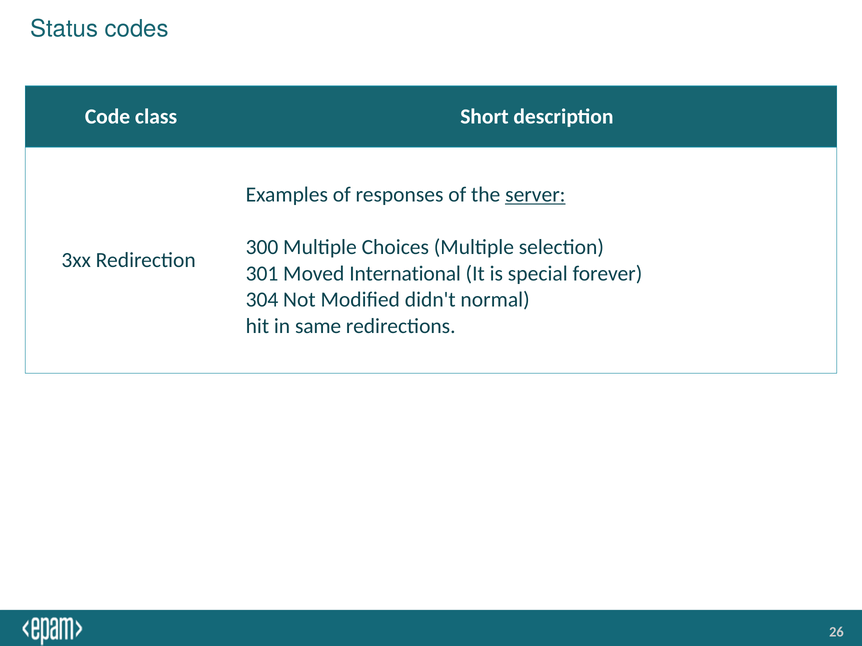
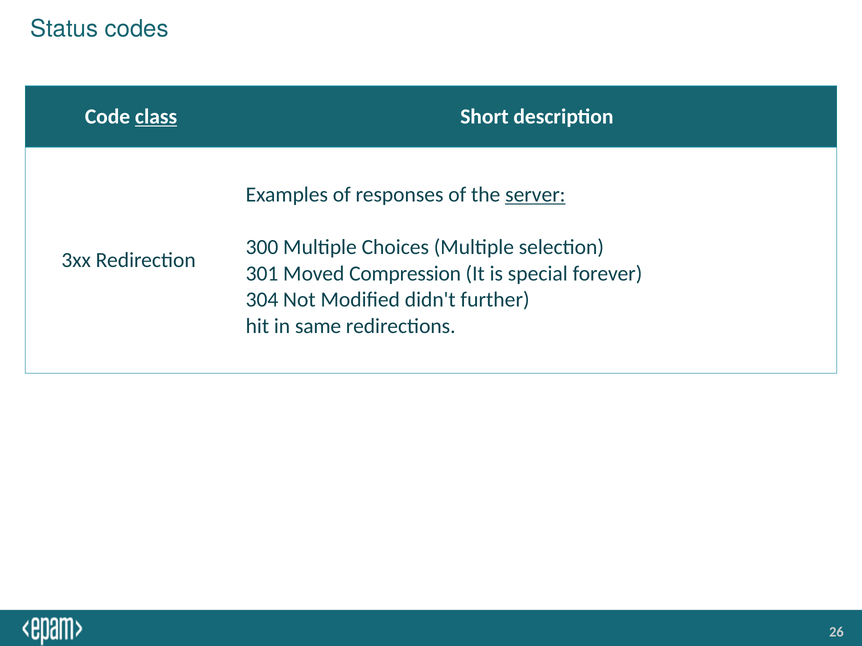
class underline: none -> present
International: International -> Compression
normal: normal -> further
